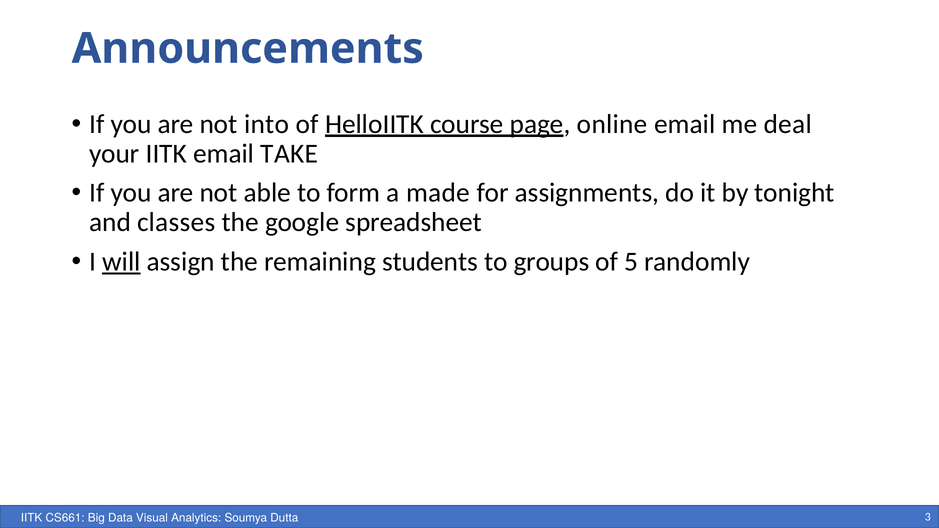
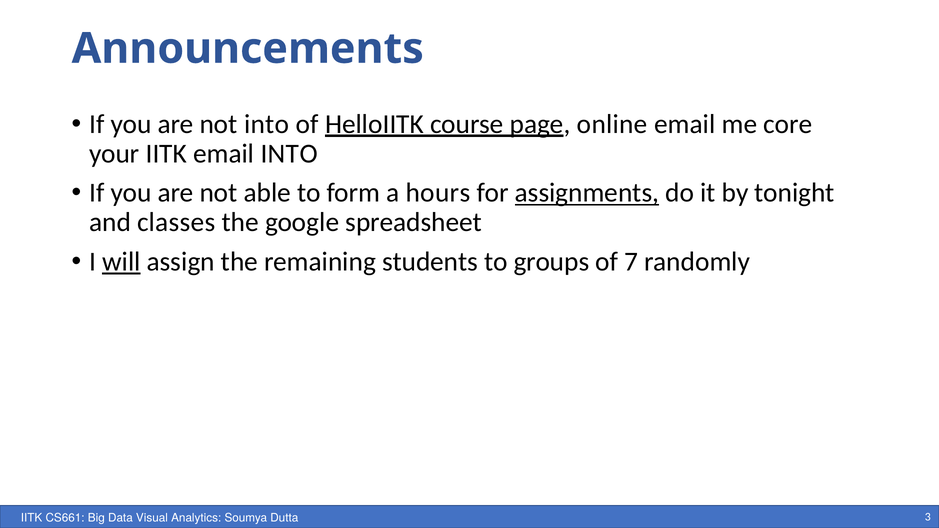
deal: deal -> core
email TAKE: TAKE -> INTO
made: made -> hours
assignments underline: none -> present
5: 5 -> 7
